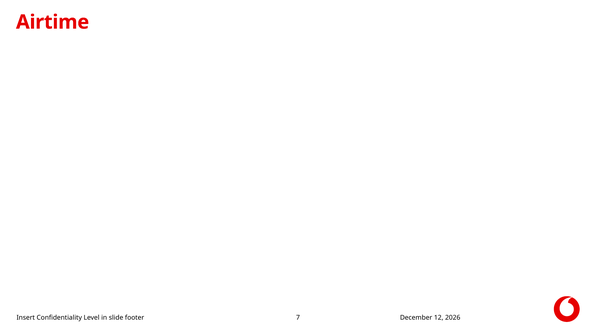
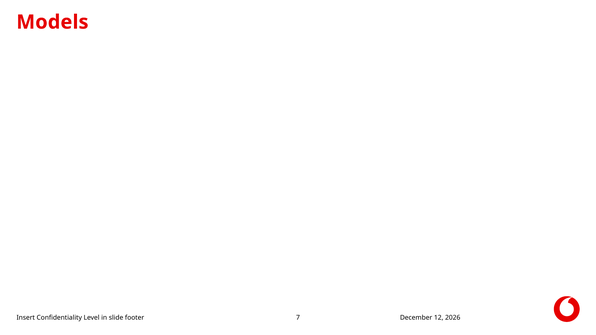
Airtime: Airtime -> Models
